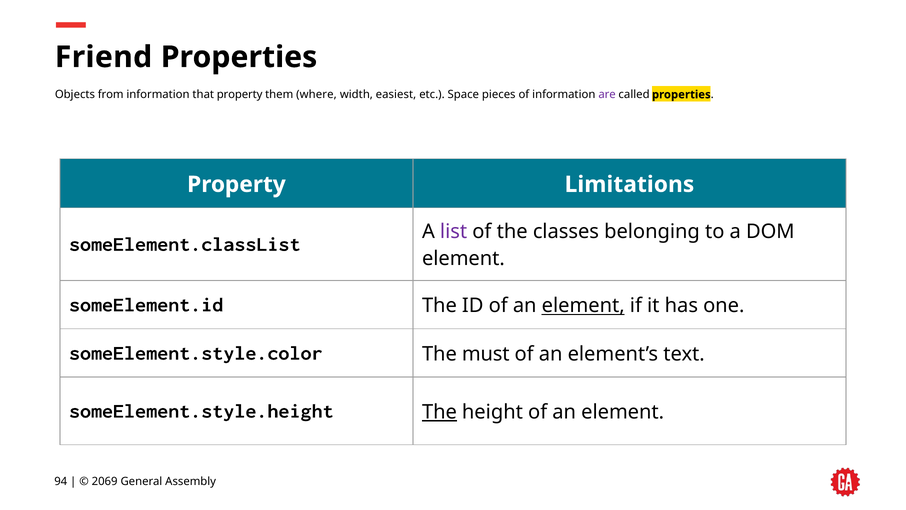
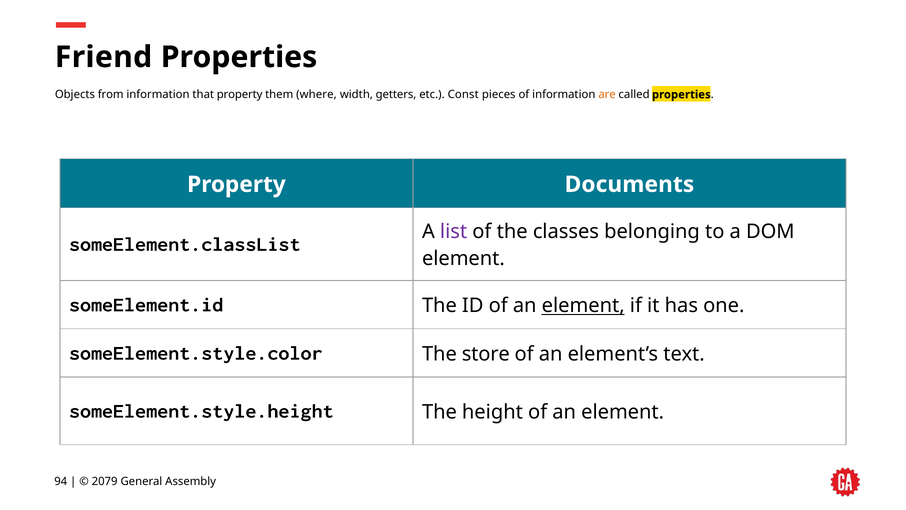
easiest: easiest -> getters
Space: Space -> Const
are colour: purple -> orange
Limitations: Limitations -> Documents
must: must -> store
The at (439, 412) underline: present -> none
2069: 2069 -> 2079
